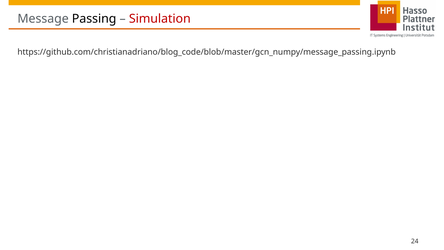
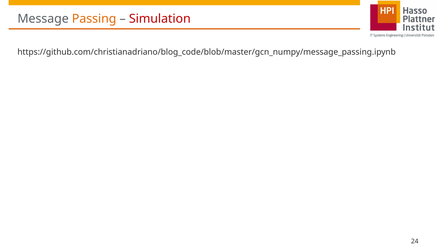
Passing colour: black -> orange
